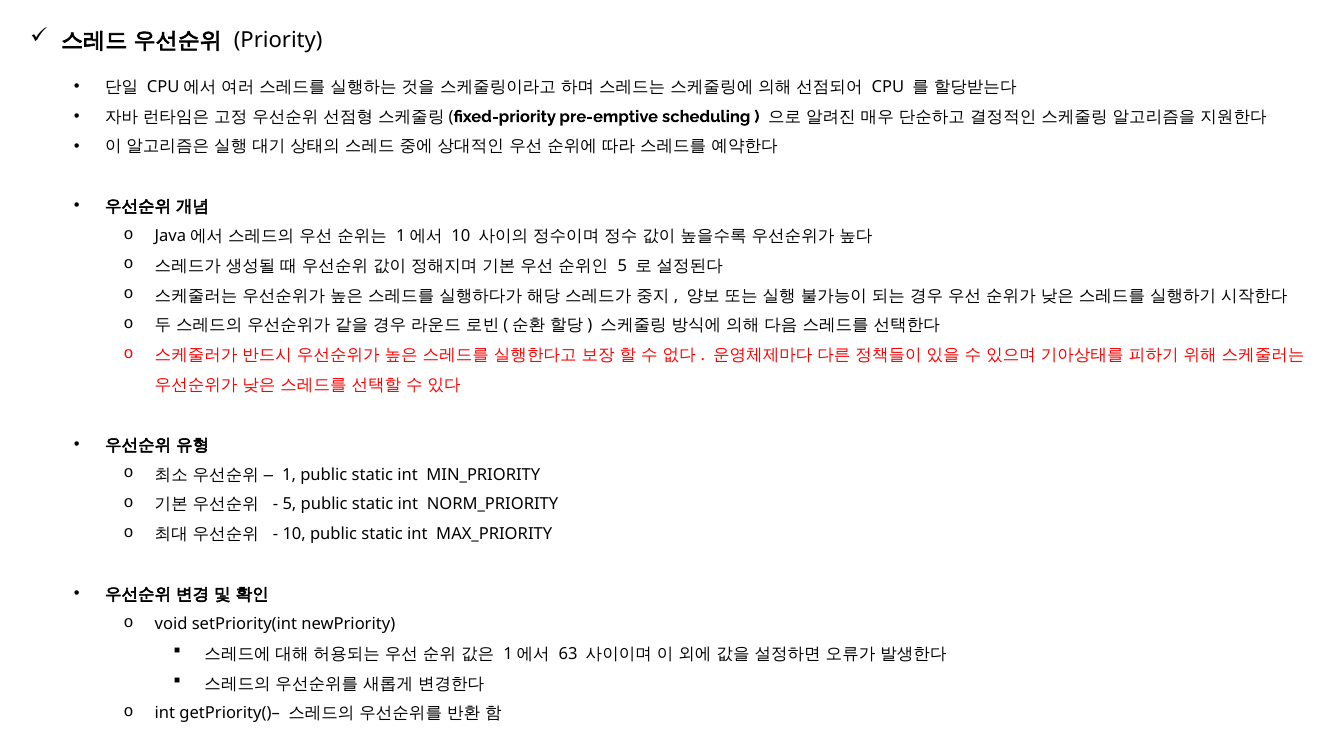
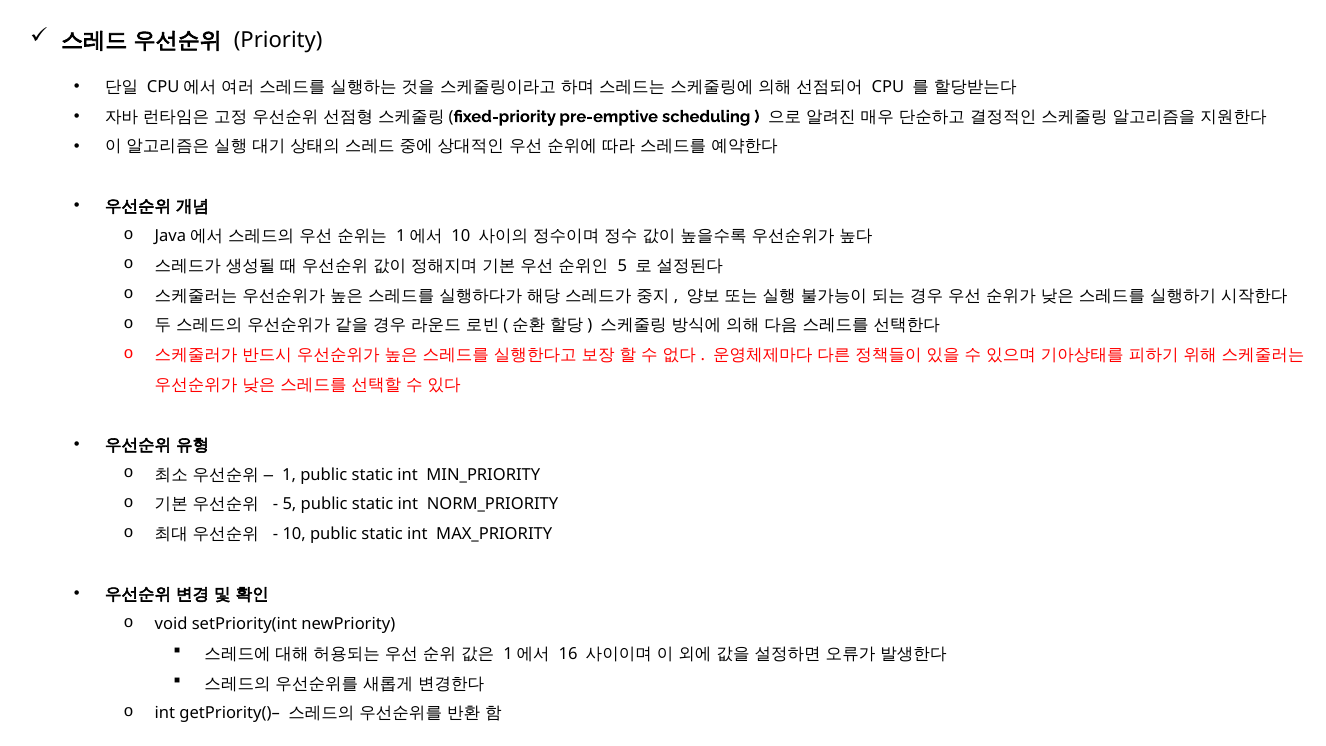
63: 63 -> 16
